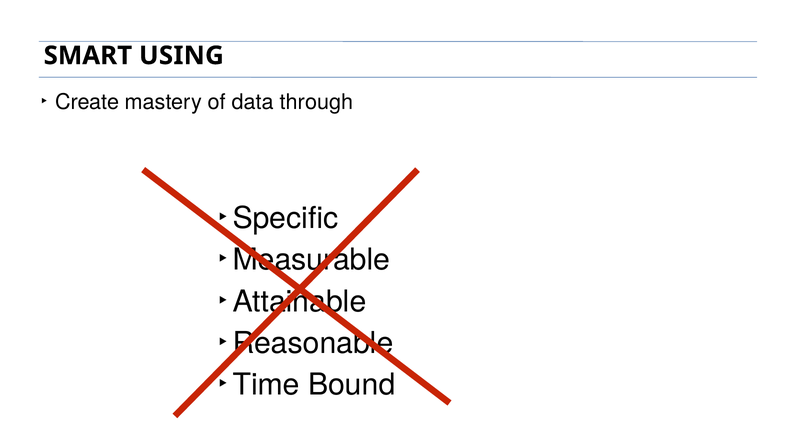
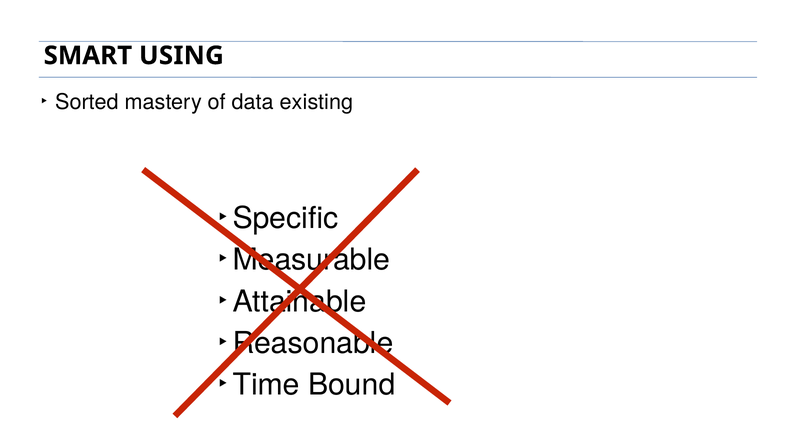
Create: Create -> Sorted
through: through -> existing
